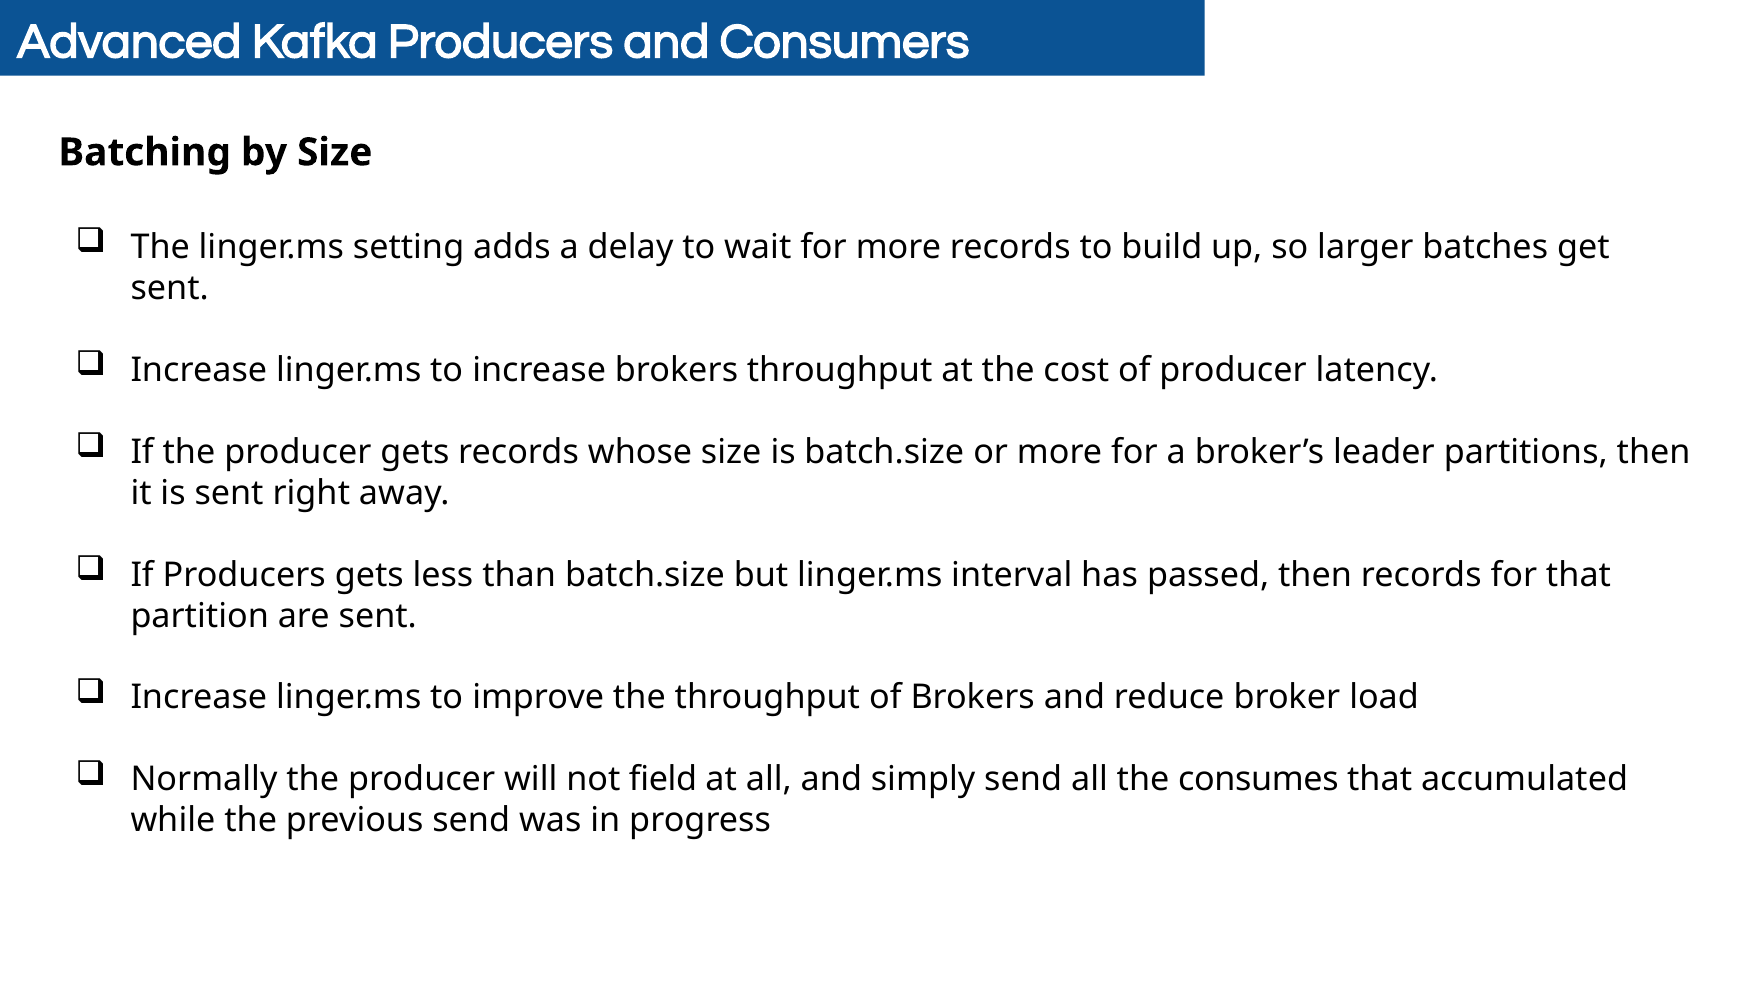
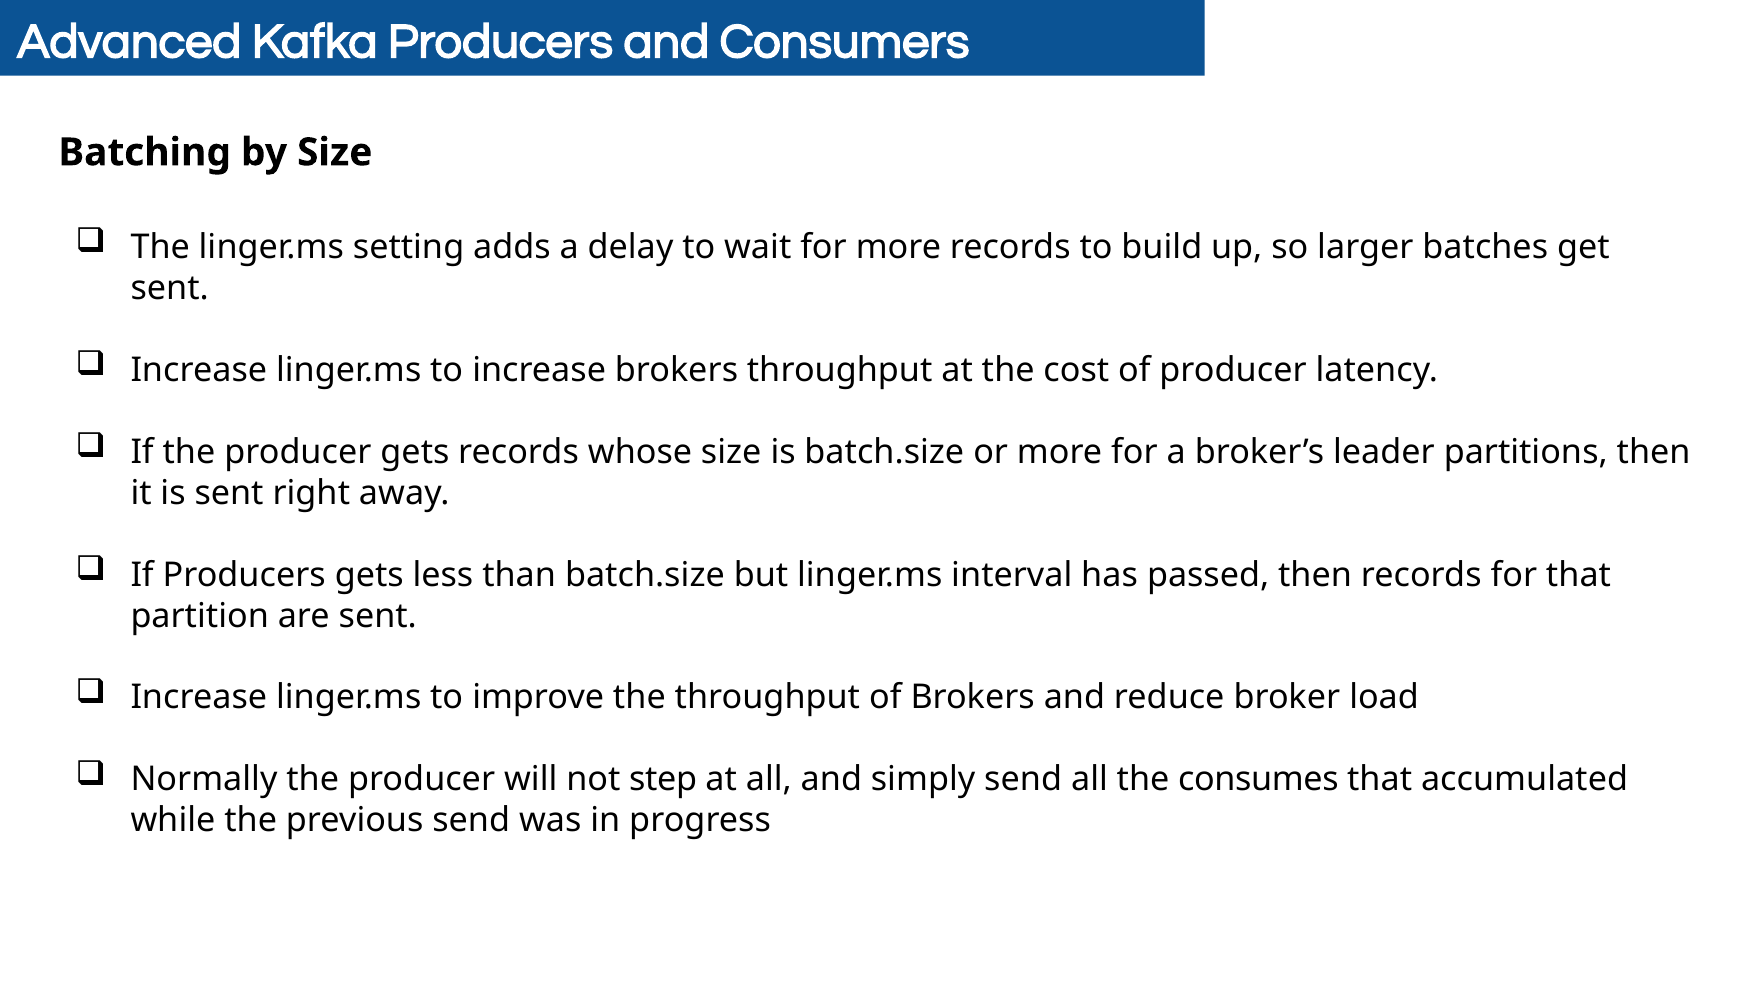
field: field -> step
